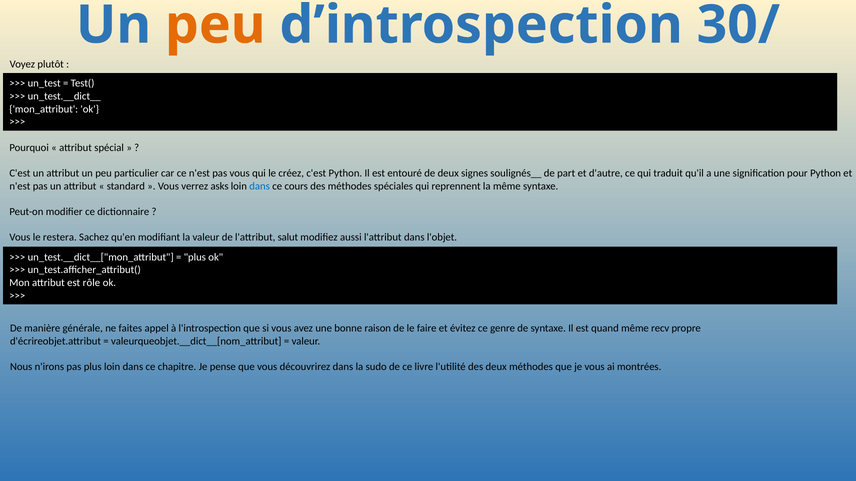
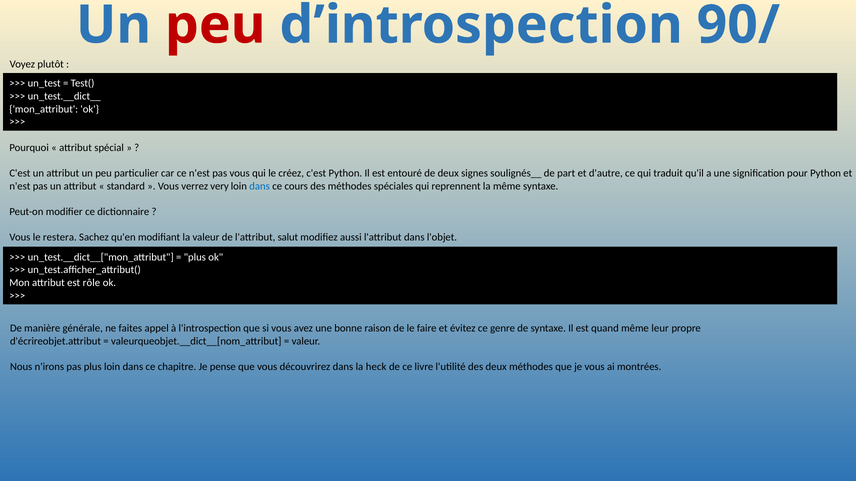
peu at (215, 25) colour: orange -> red
30/: 30/ -> 90/
asks: asks -> very
recv: recv -> leur
sudo: sudo -> heck
